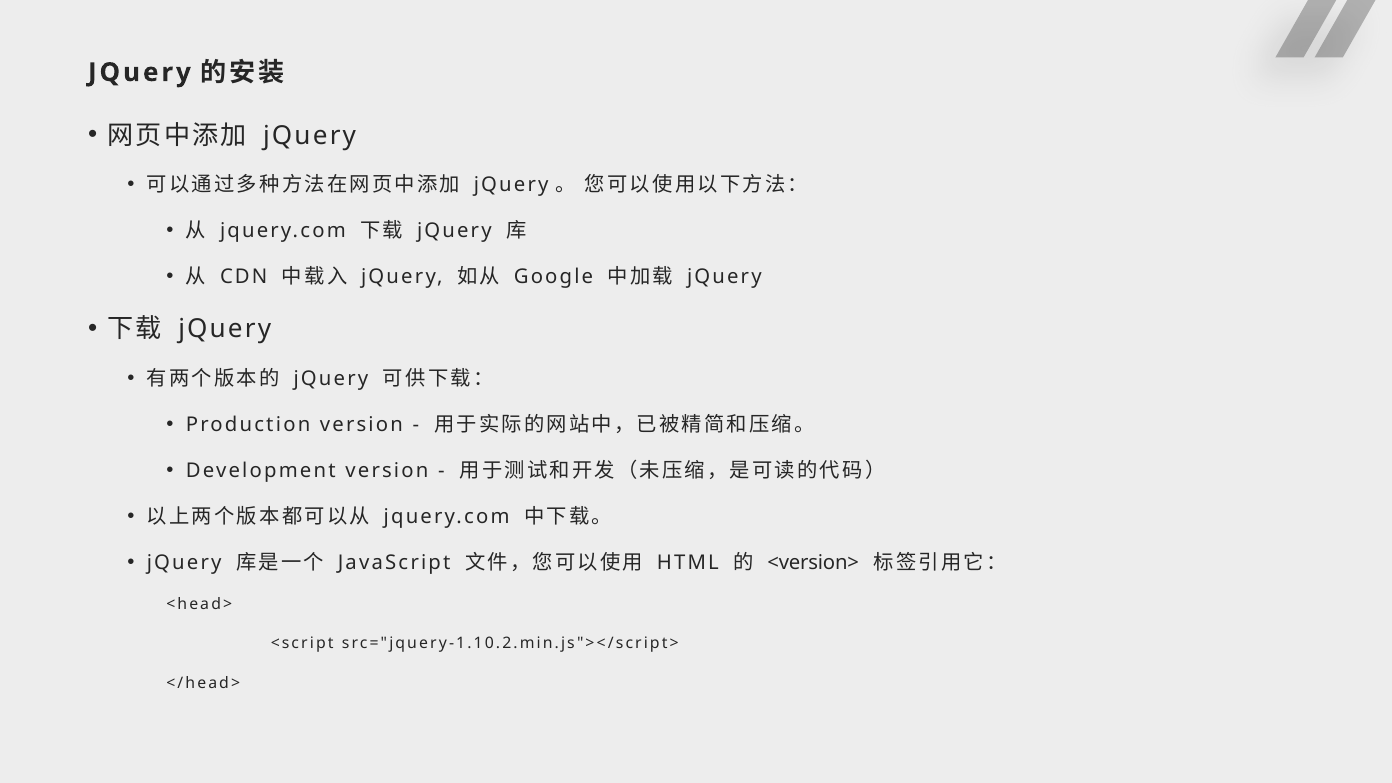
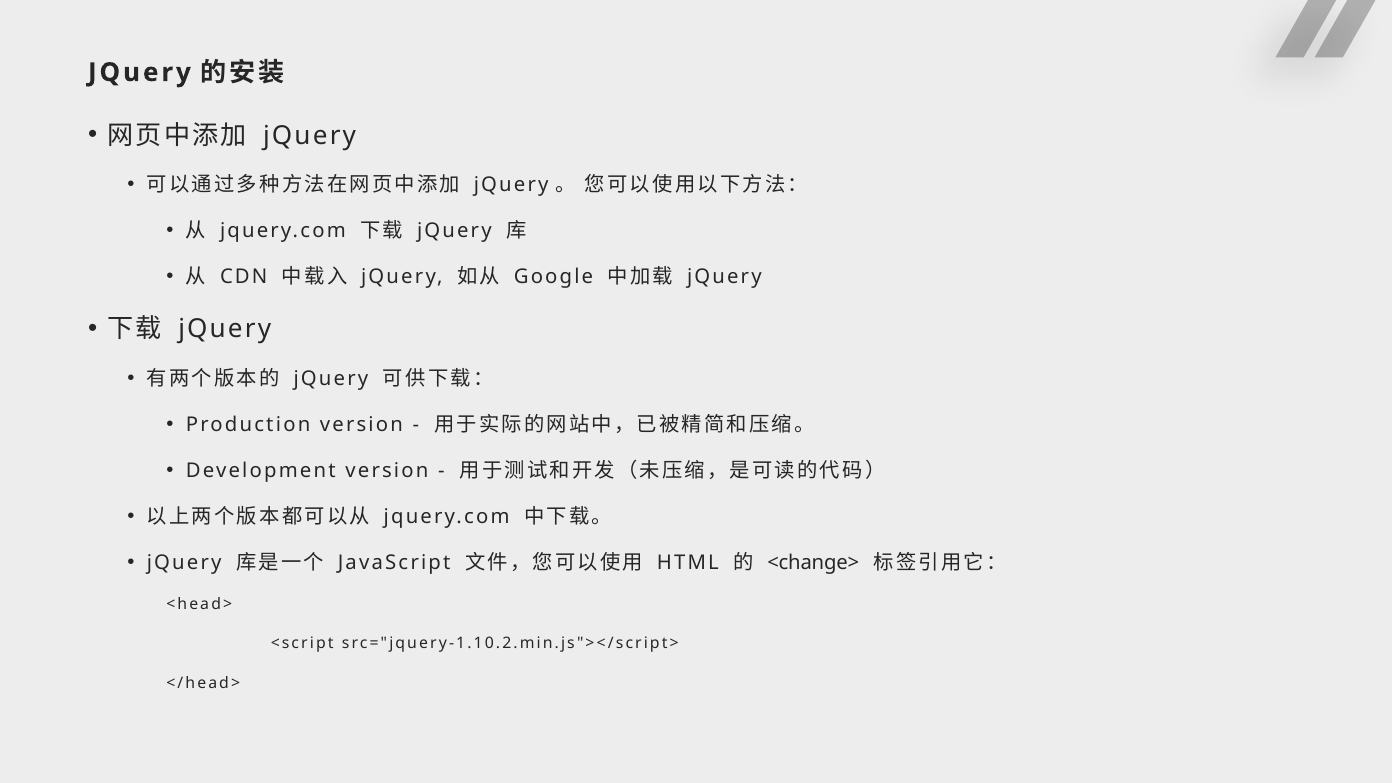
<version>: <version> -> <change>
